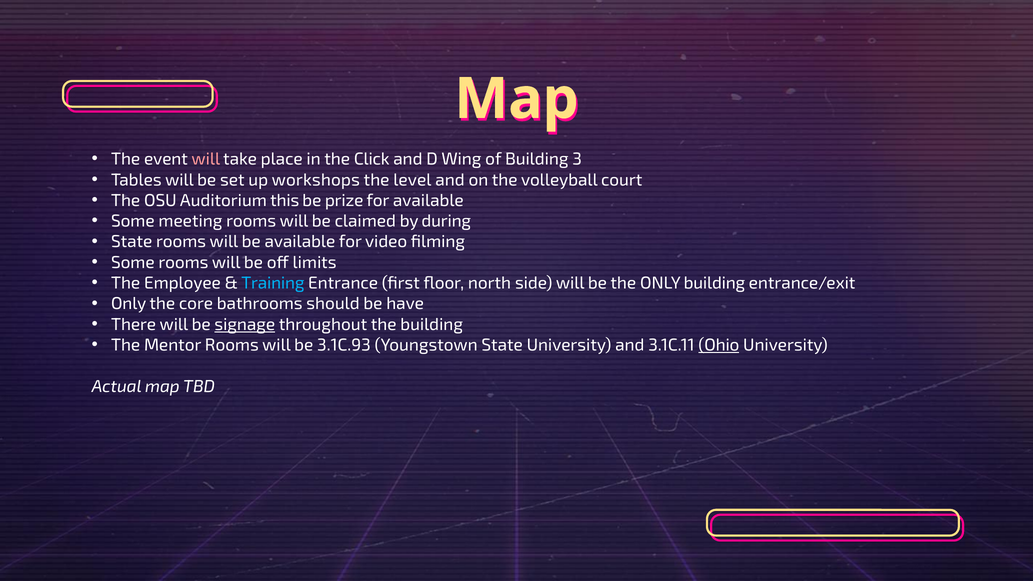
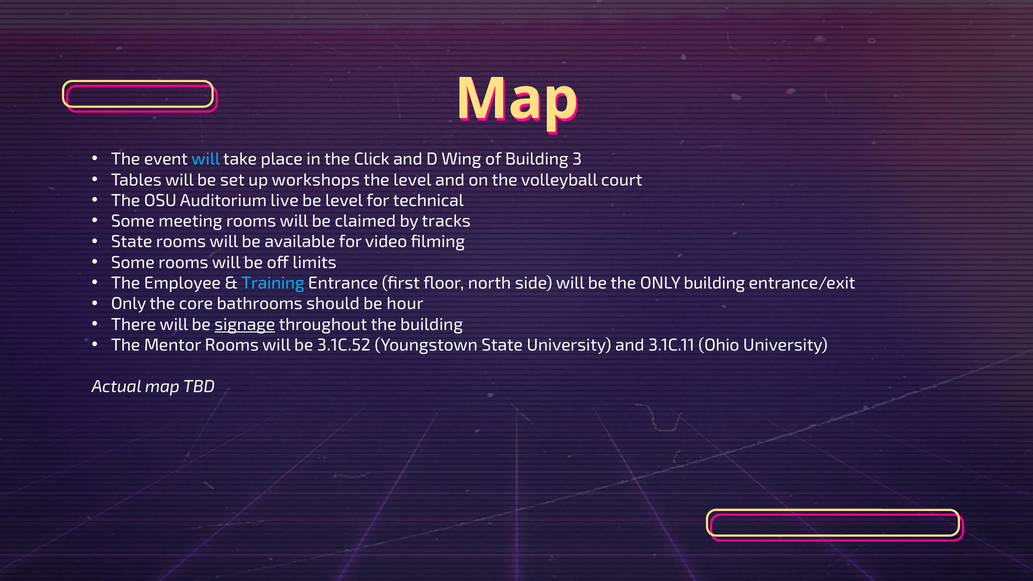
will at (206, 159) colour: pink -> light blue
this: this -> live
be prize: prize -> level
for available: available -> technical
during: during -> tracks
have: have -> hour
3.1C.93: 3.1C.93 -> 3.1C.52
Ohio underline: present -> none
